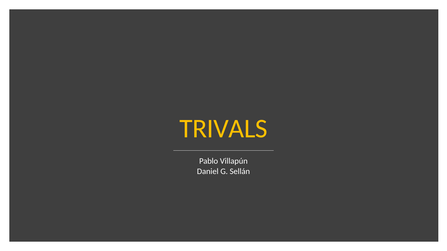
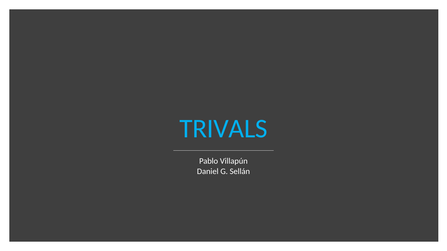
TRIVALS colour: yellow -> light blue
